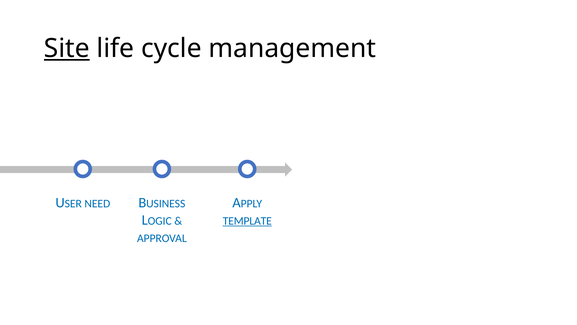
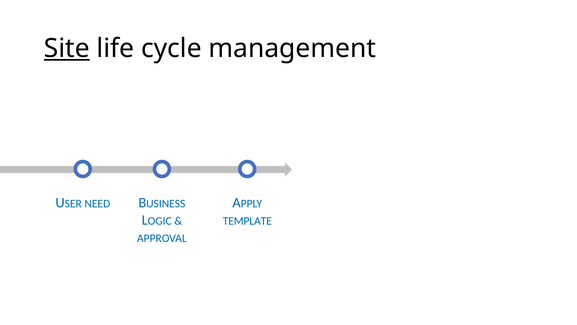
TEMPLATE underline: present -> none
